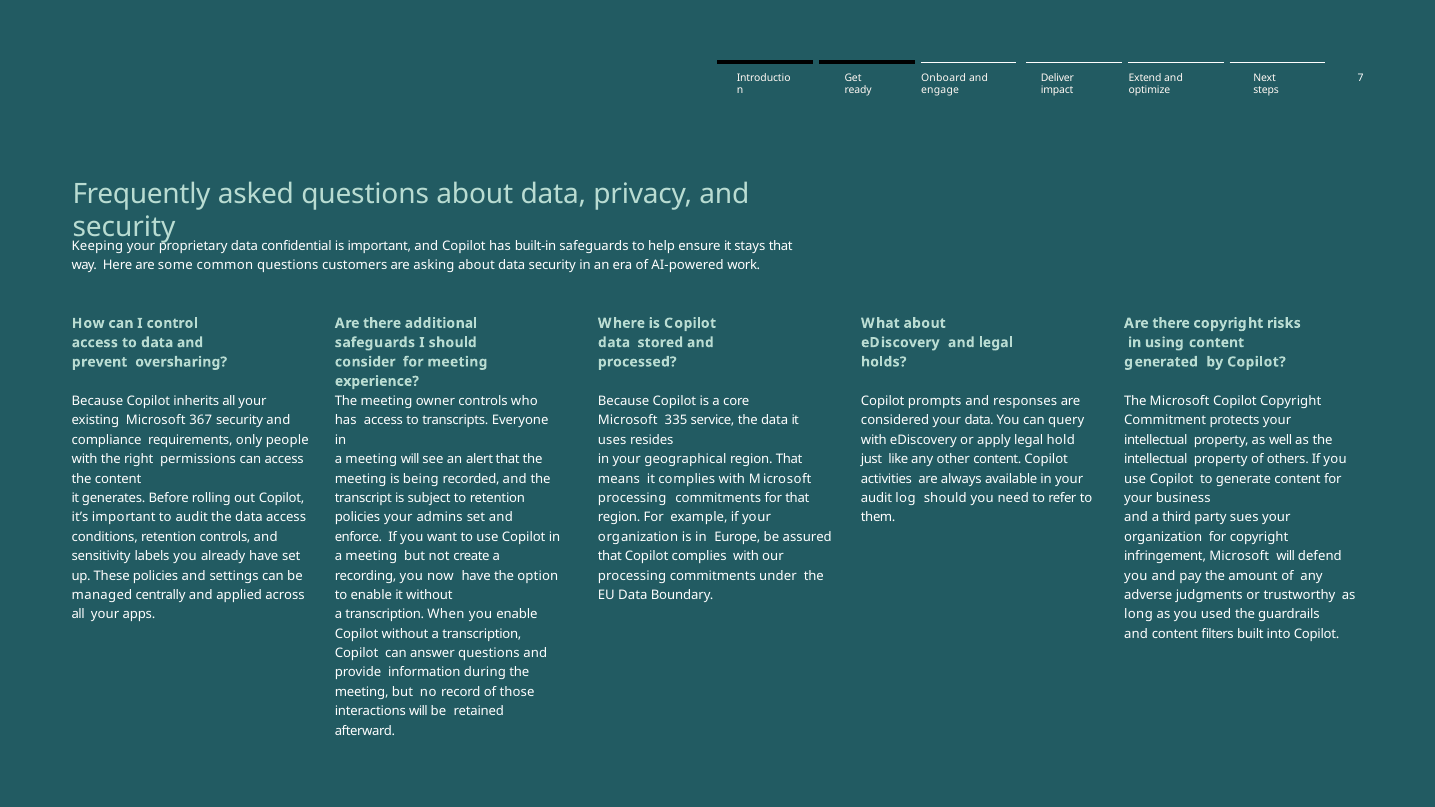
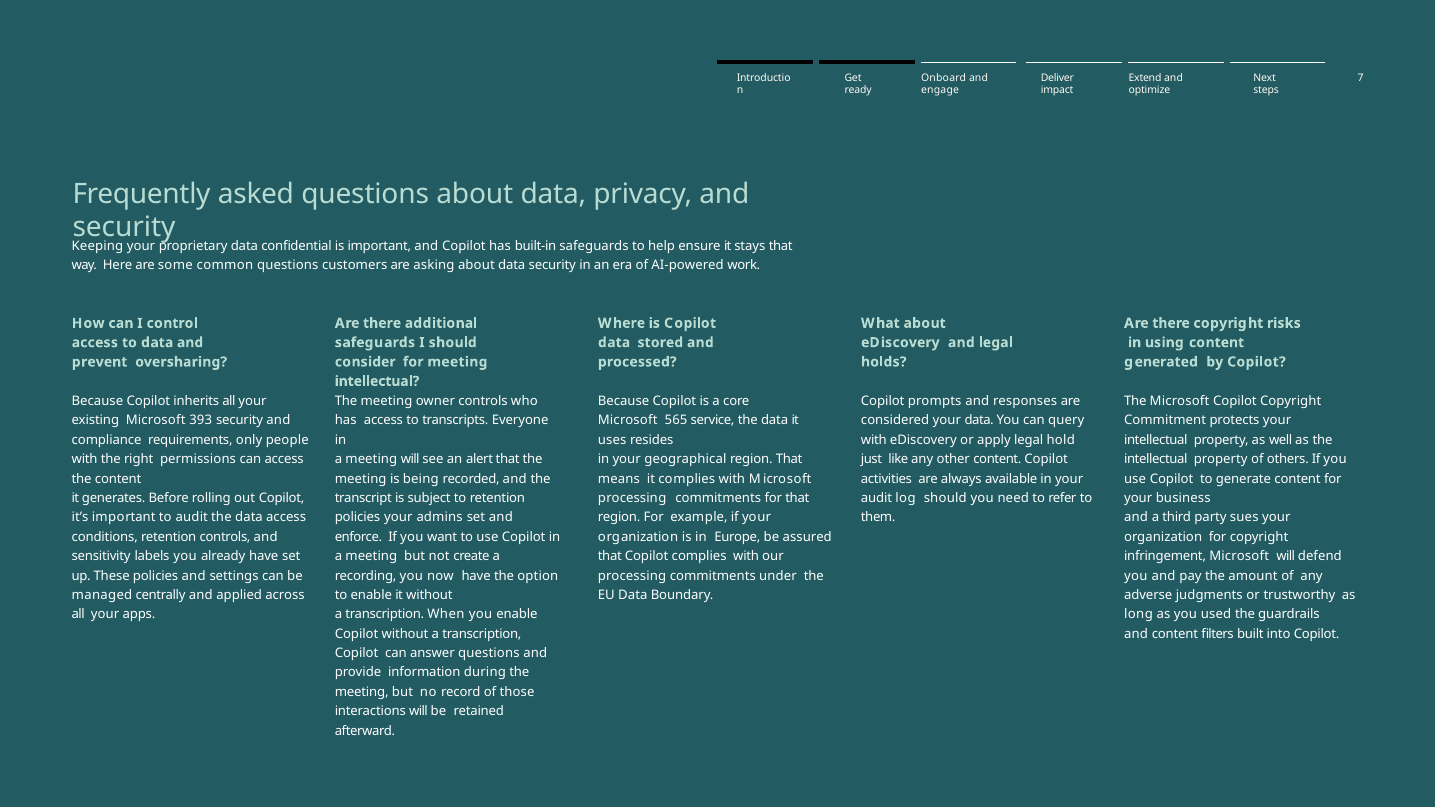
experience at (377, 381): experience -> intellectual
367: 367 -> 393
335: 335 -> 565
